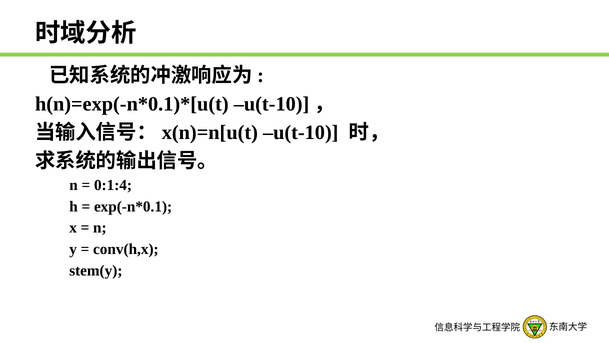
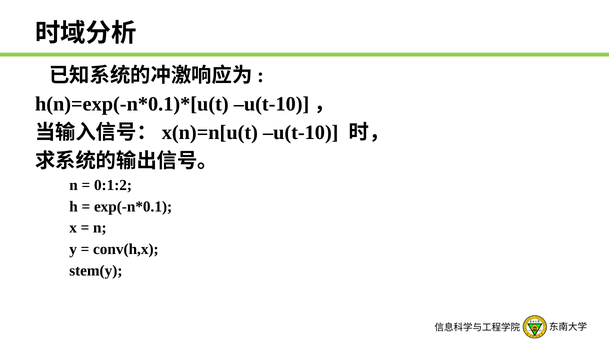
0:1:4: 0:1:4 -> 0:1:2
